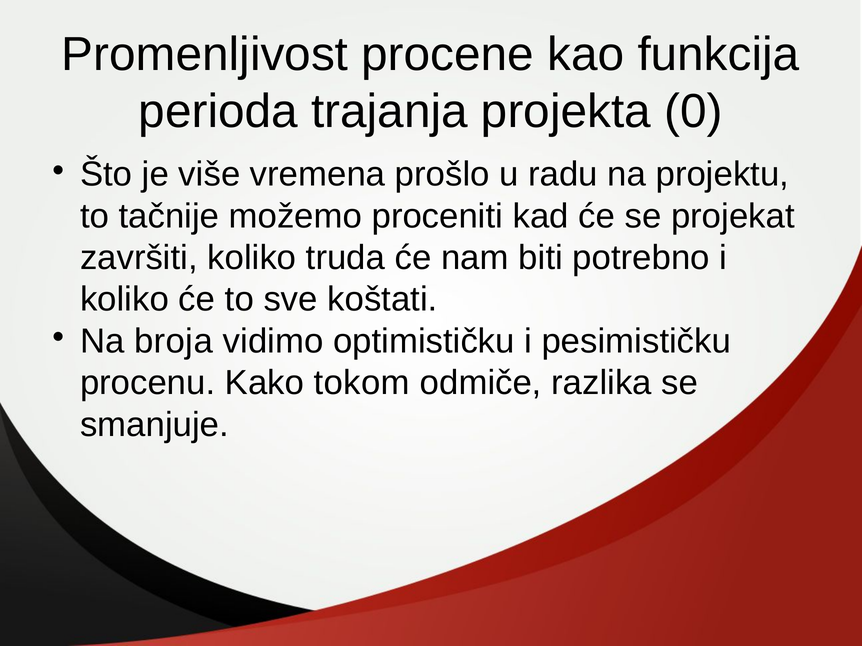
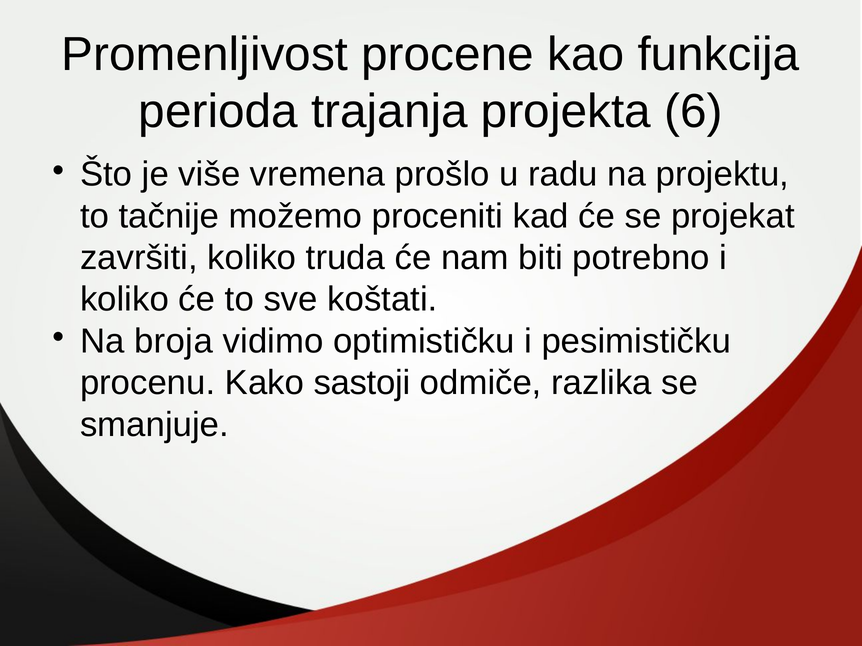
0: 0 -> 6
tokom: tokom -> sastoji
